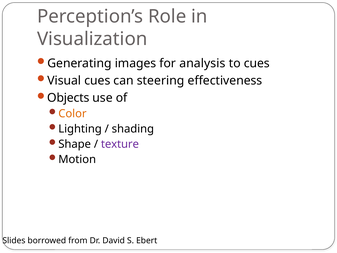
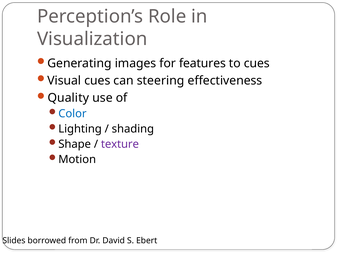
analysis: analysis -> features
Objects: Objects -> Quality
Color colour: orange -> blue
